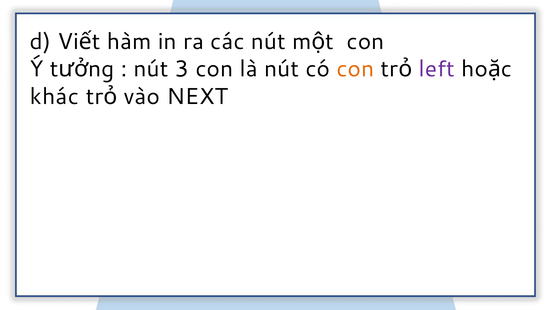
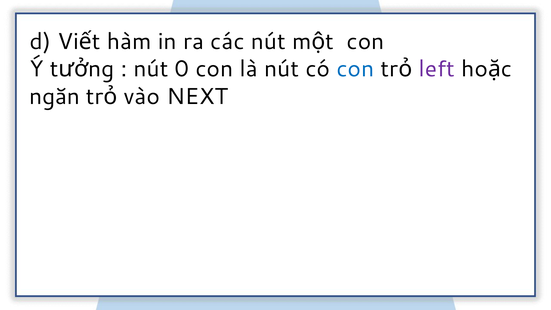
3: 3 -> 0
con at (355, 69) colour: orange -> blue
khác: khác -> ngăn
